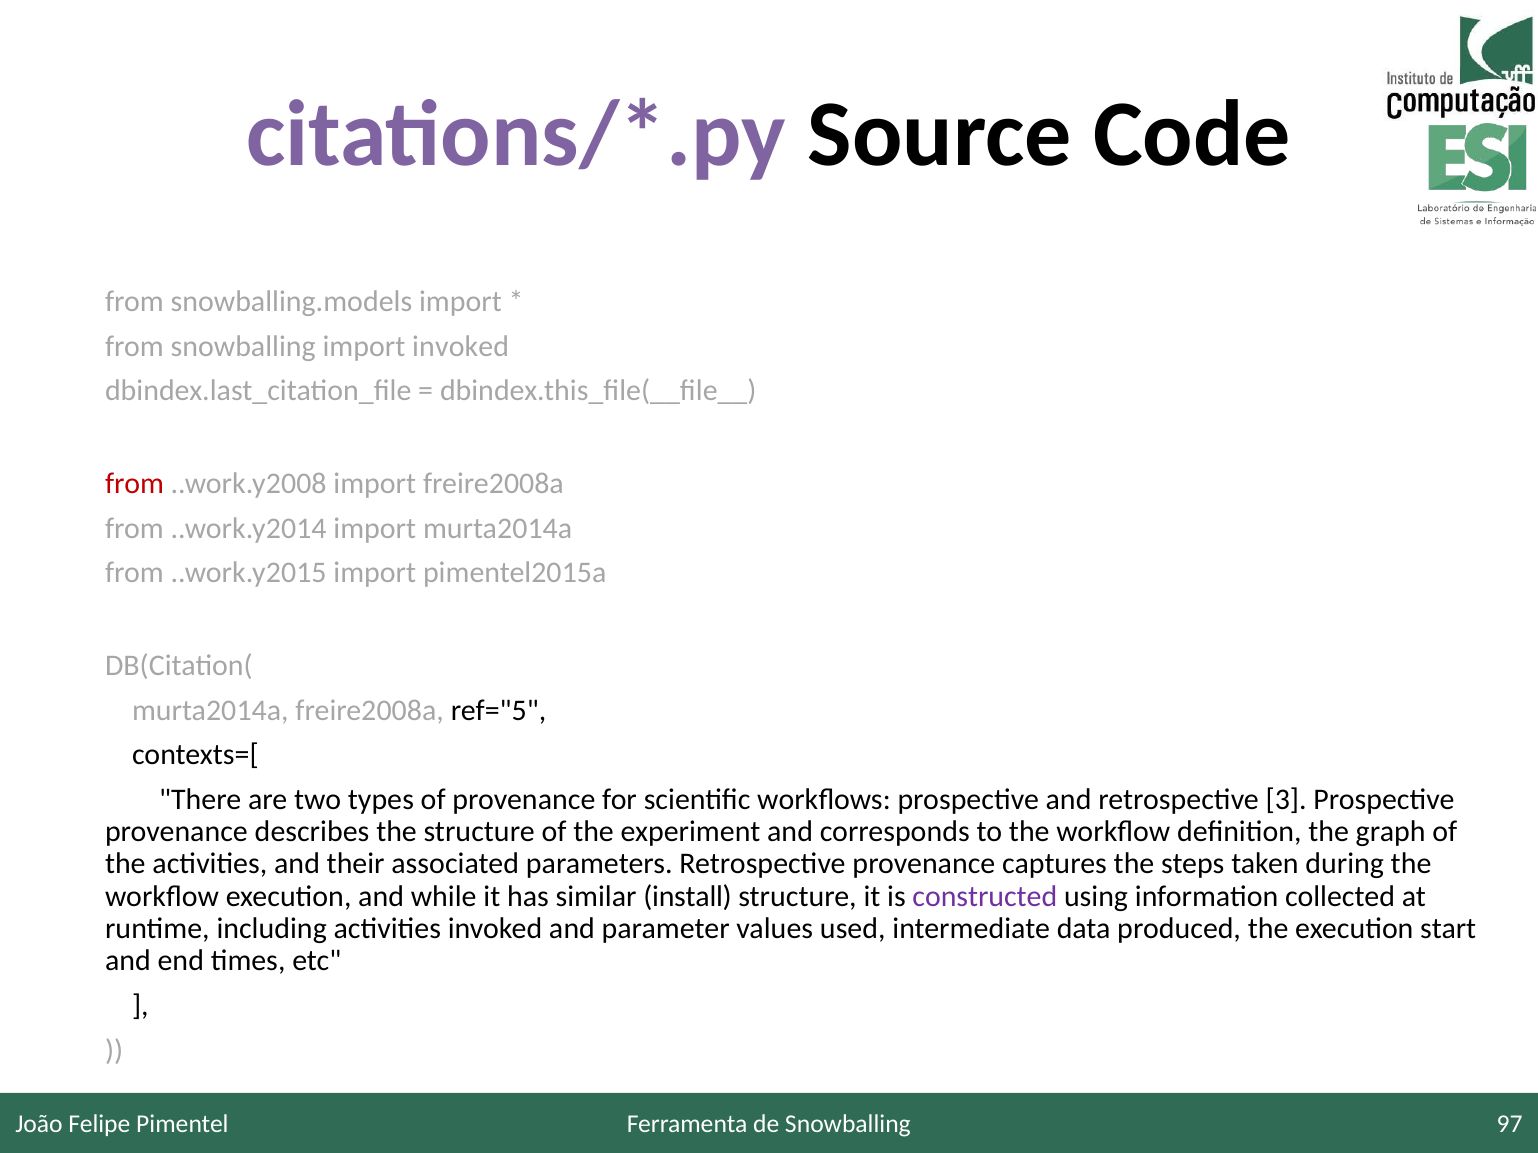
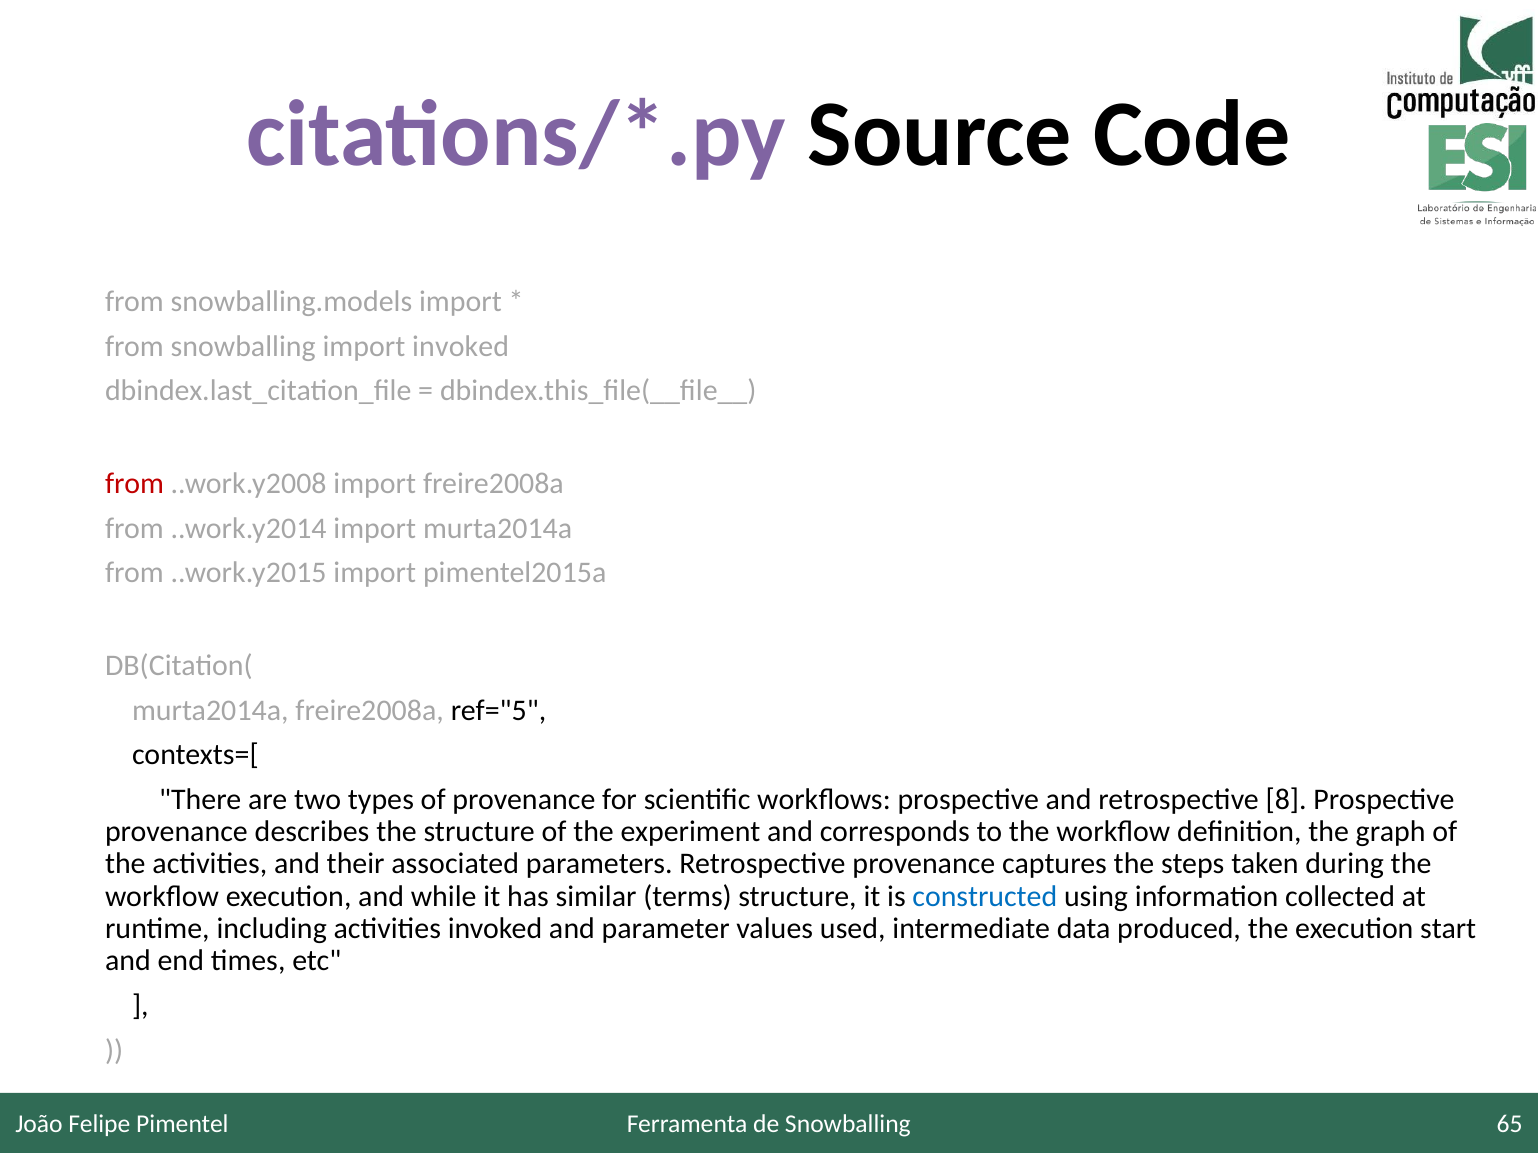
3: 3 -> 8
install: install -> terms
constructed colour: purple -> blue
97: 97 -> 65
